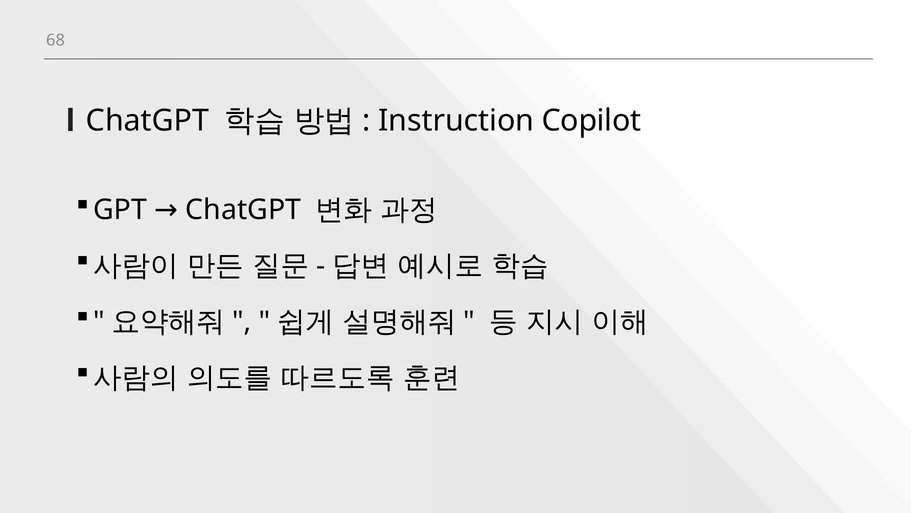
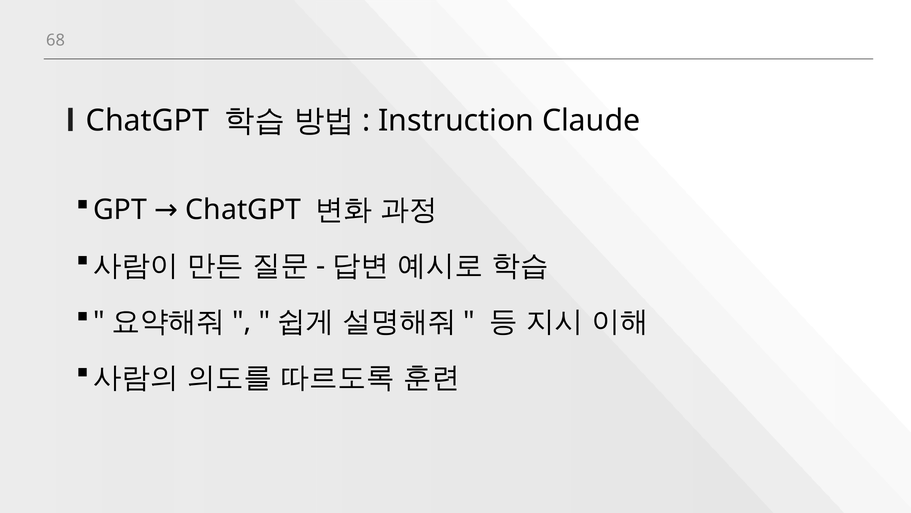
Copilot: Copilot -> Claude
